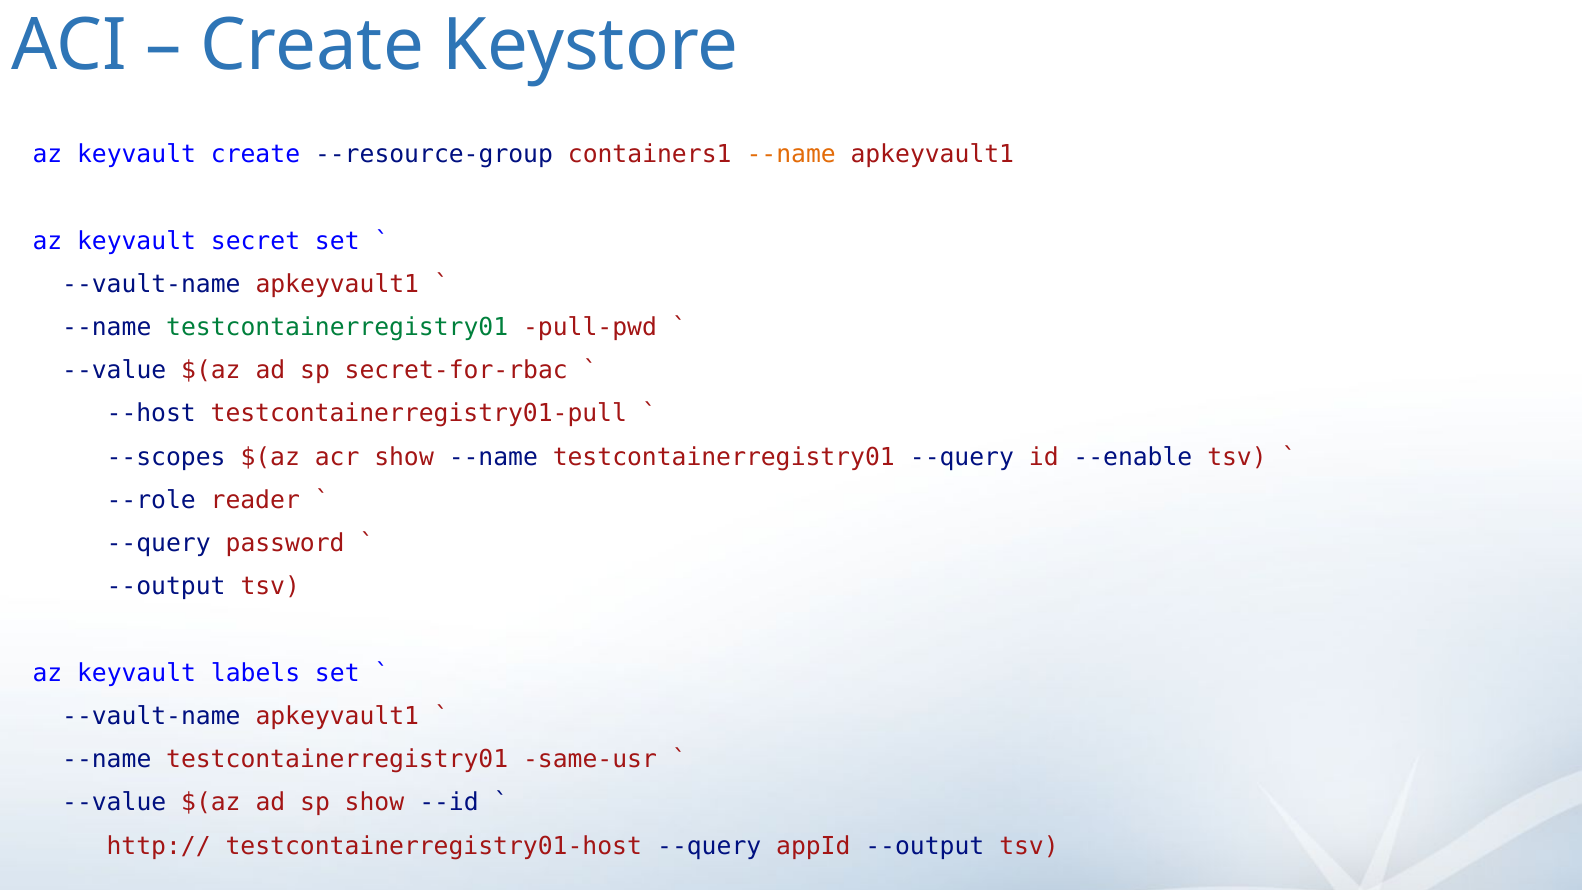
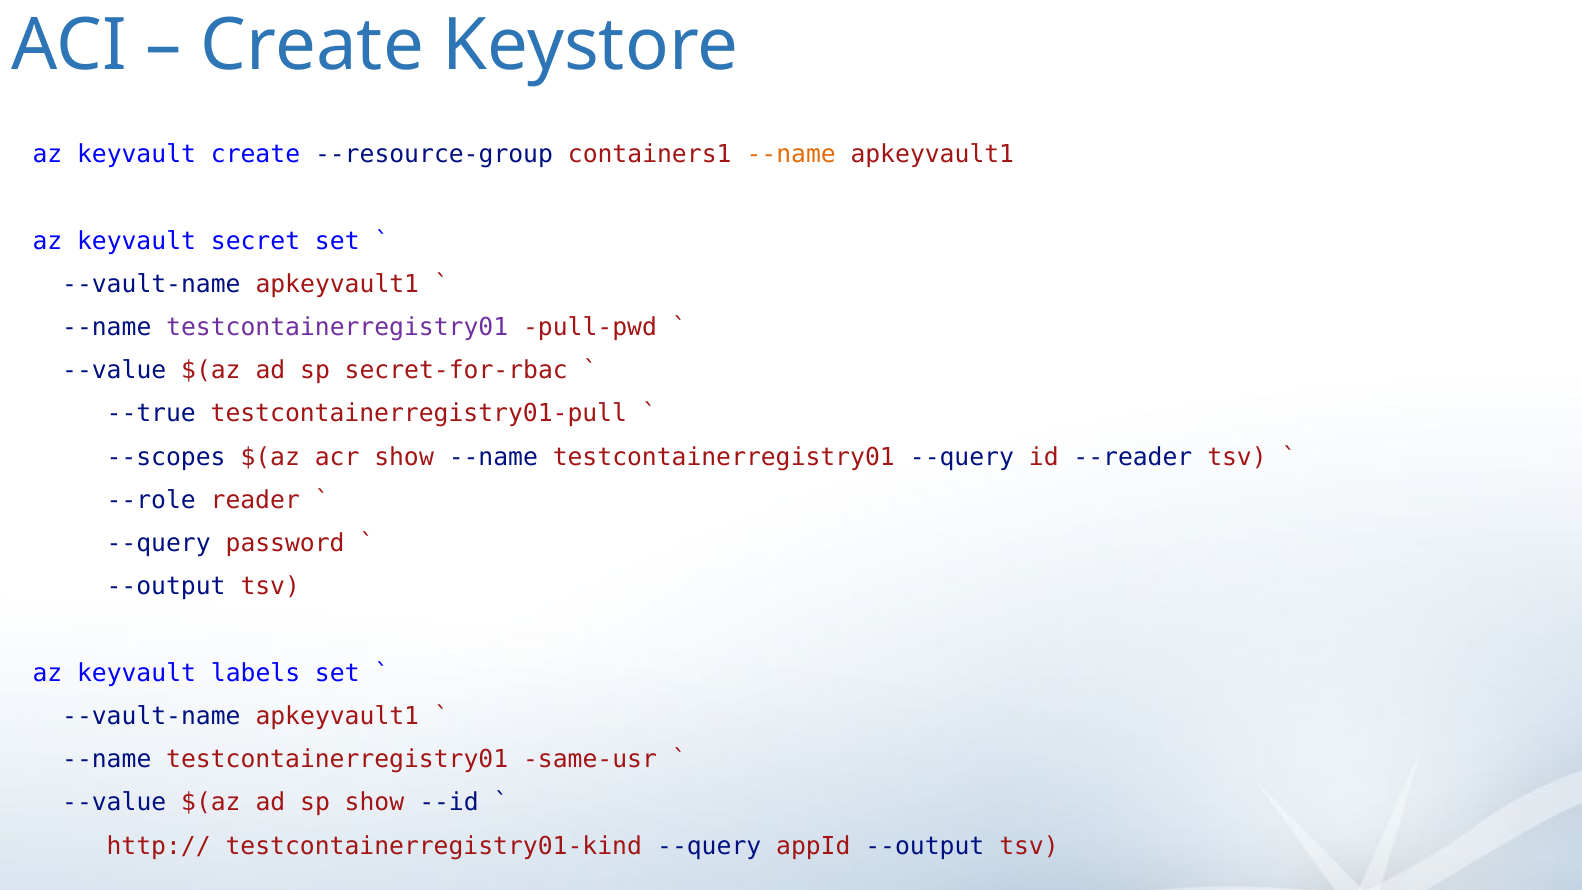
testcontainerregistry01 at (337, 327) colour: green -> purple
--host: --host -> --true
--enable: --enable -> --reader
testcontainerregistry01-host: testcontainerregistry01-host -> testcontainerregistry01-kind
